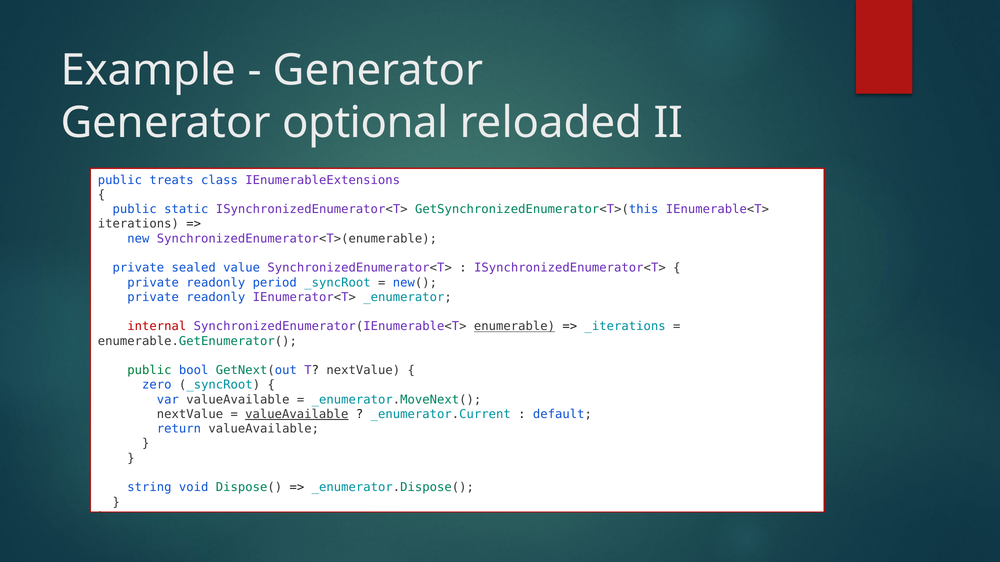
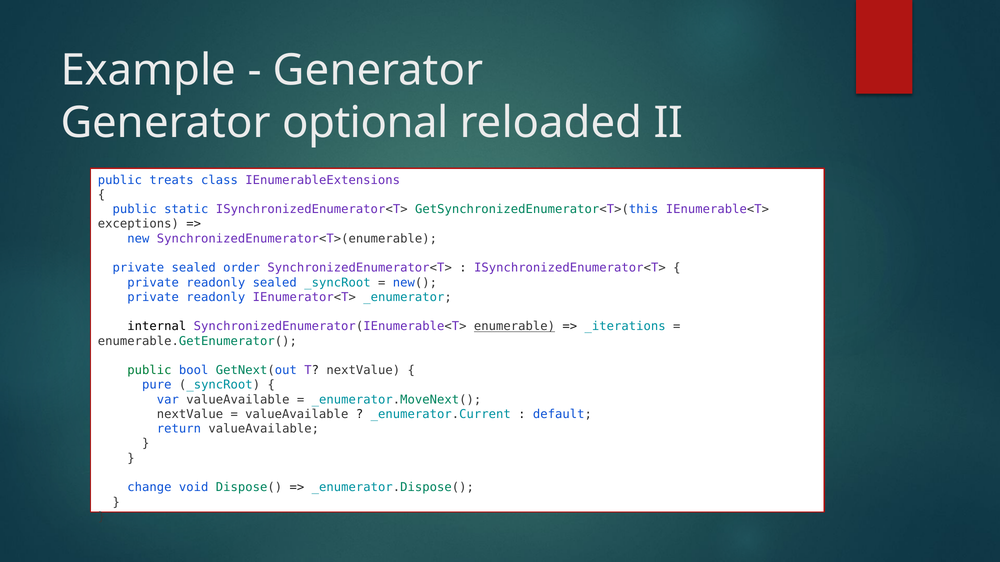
iterations: iterations -> exceptions
value: value -> order
readonly period: period -> sealed
internal colour: red -> black
zero: zero -> pure
valueAvailable at (297, 415) underline: present -> none
string: string -> change
